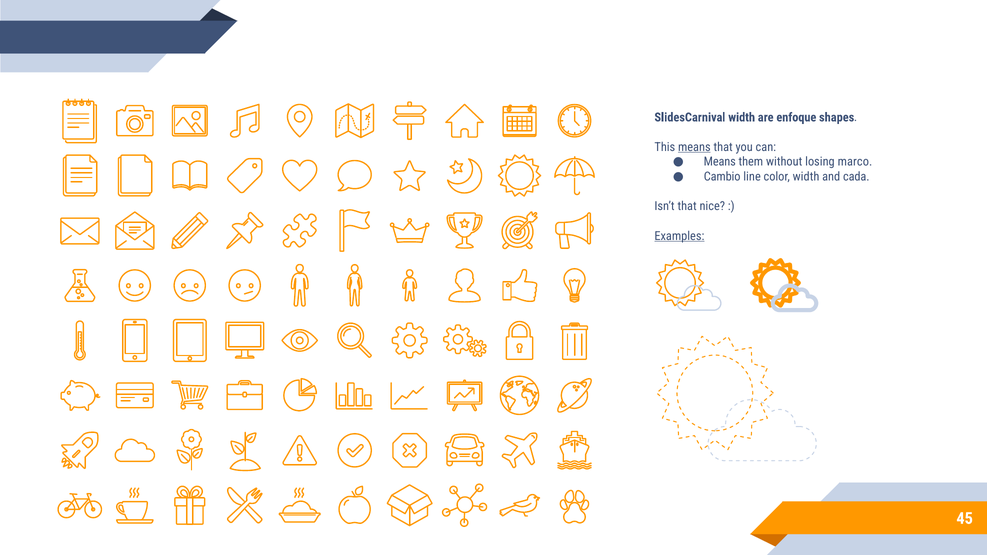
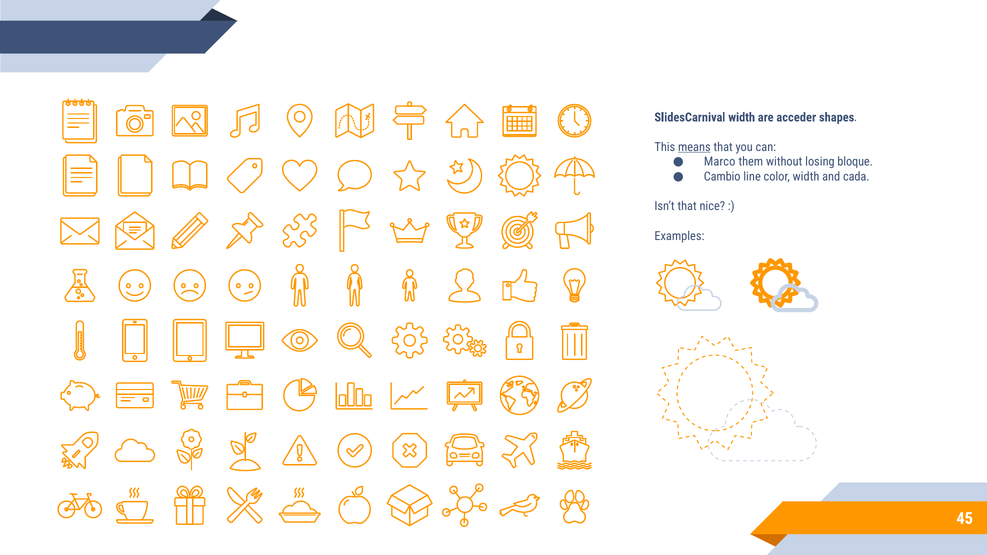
enfoque: enfoque -> acceder
Means at (720, 162): Means -> Marco
marco: marco -> bloque
Examples underline: present -> none
